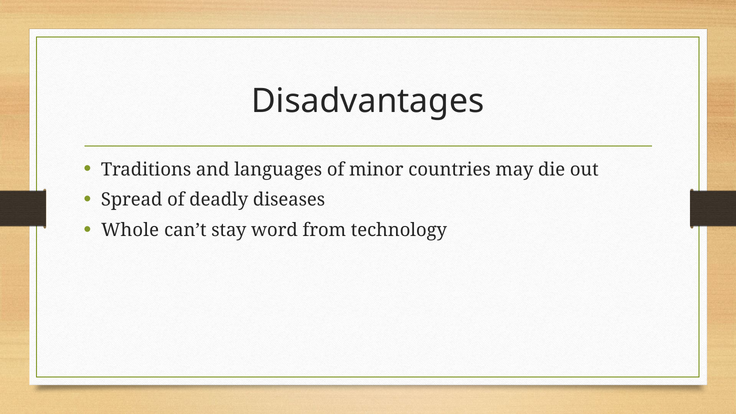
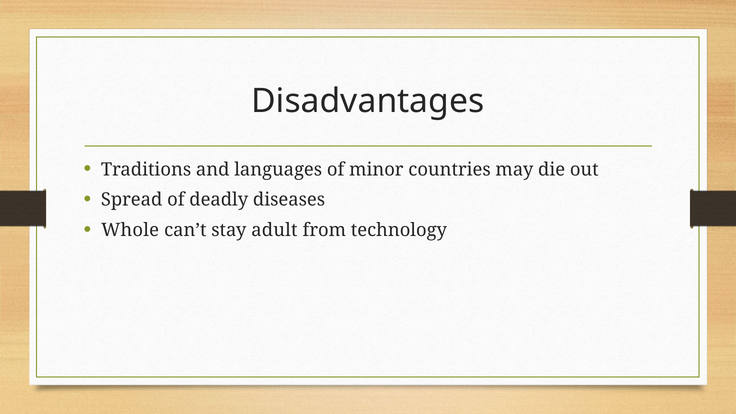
word: word -> adult
